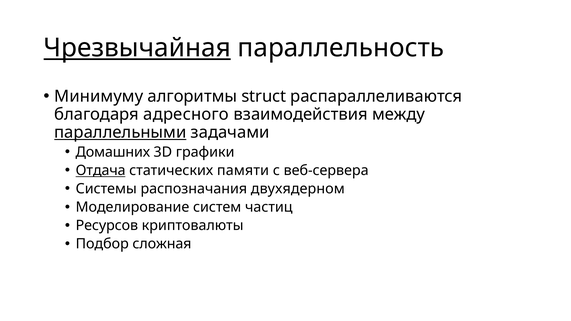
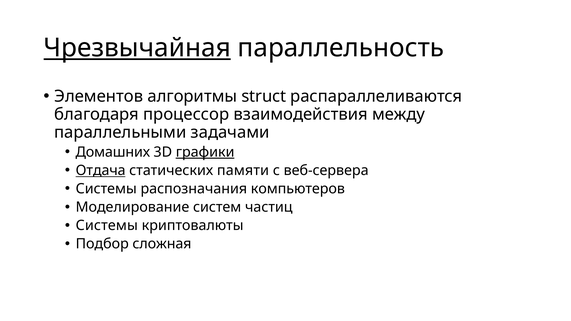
Минимуму: Минимуму -> Элементов
адресного: адресного -> процессор
параллельными underline: present -> none
графики underline: none -> present
двухядерном: двухядерном -> компьютеров
Ресурсов at (107, 226): Ресурсов -> Системы
